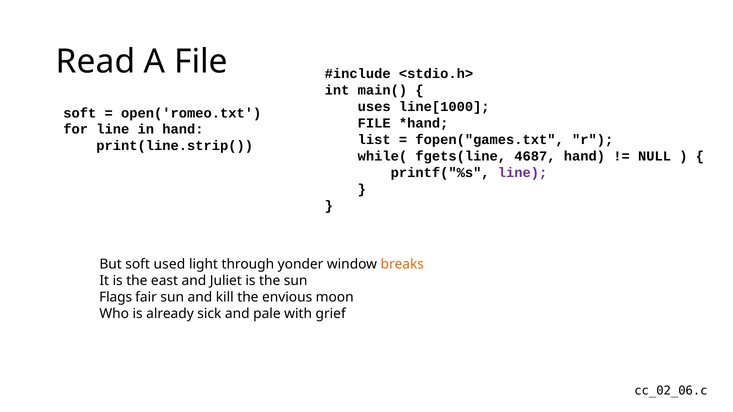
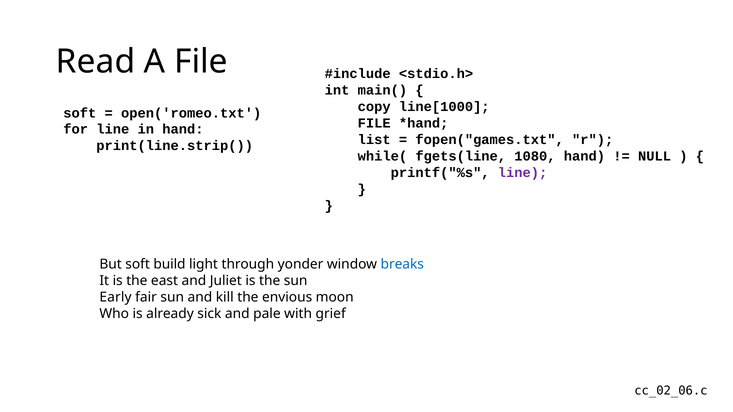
uses: uses -> copy
4687: 4687 -> 1080
used: used -> build
breaks colour: orange -> blue
Flags: Flags -> Early
